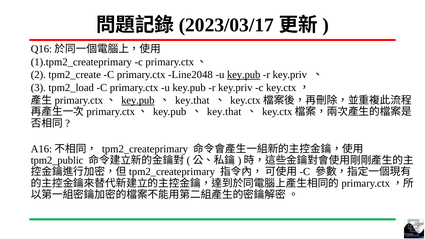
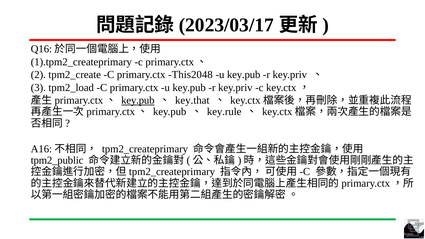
Line2048: Line2048 -> This2048
key.pub at (244, 75) underline: present -> none
key.that at (224, 112): key.that -> key.rule
